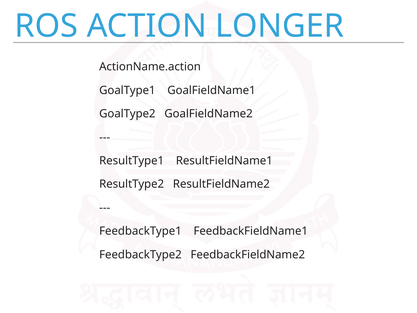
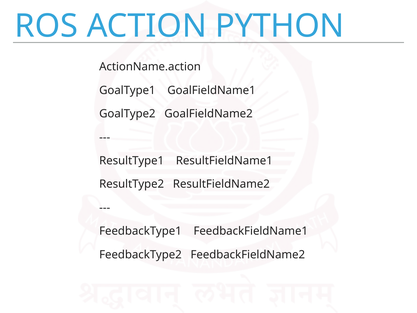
LONGER: LONGER -> PYTHON
